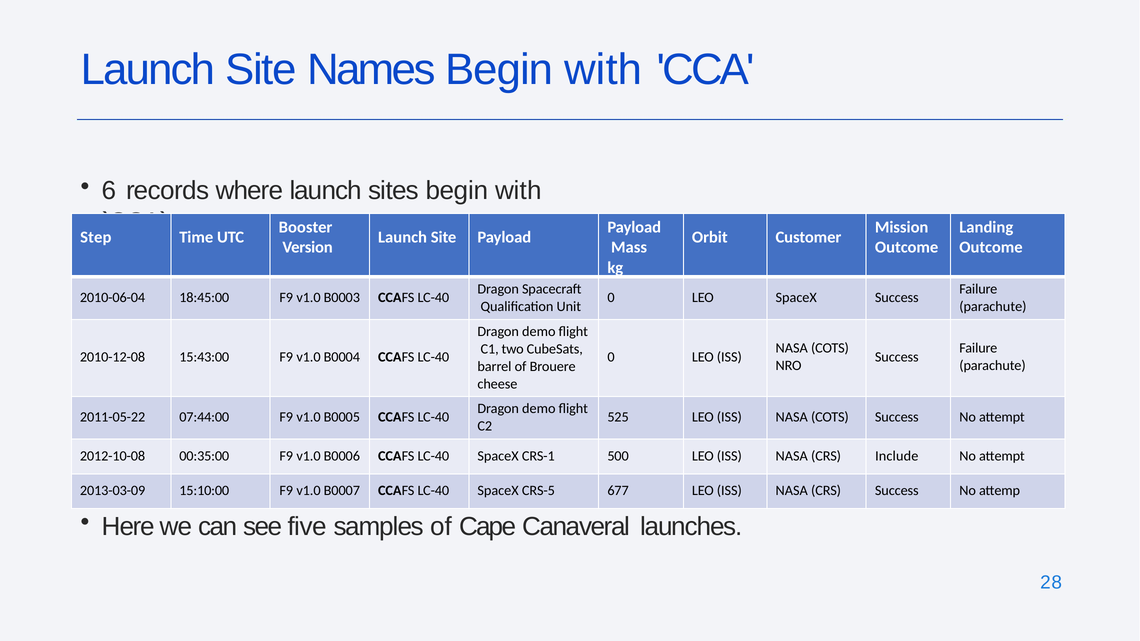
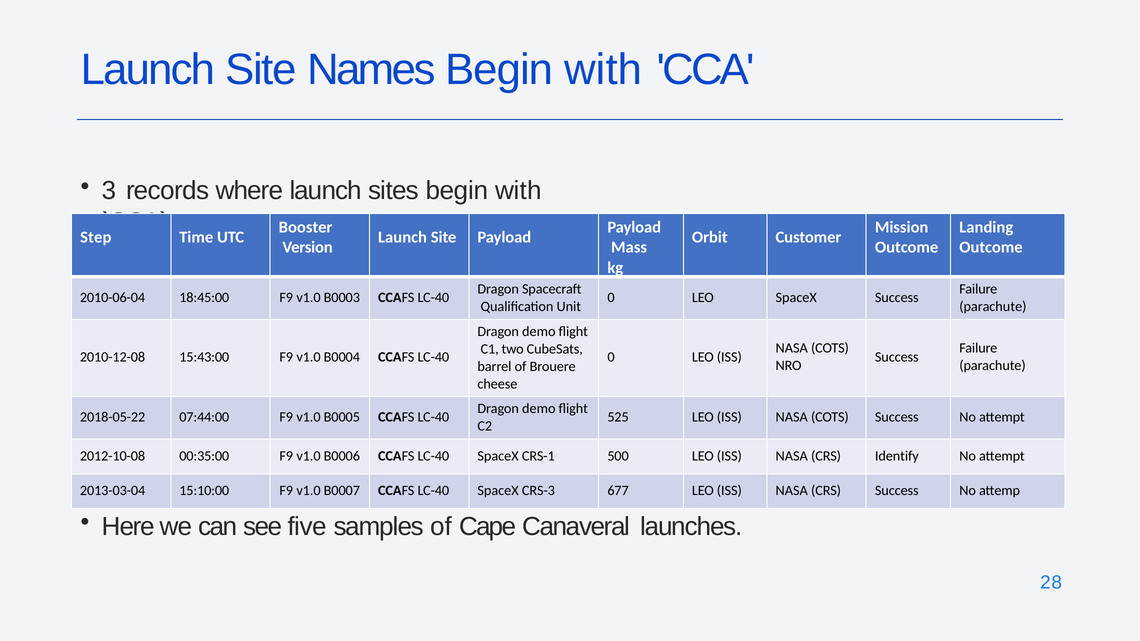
6: 6 -> 3
2011-05-22: 2011-05-22 -> 2018-05-22
Include: Include -> Identify
2013-03-09: 2013-03-09 -> 2013-03-04
CRS-5: CRS-5 -> CRS-3
